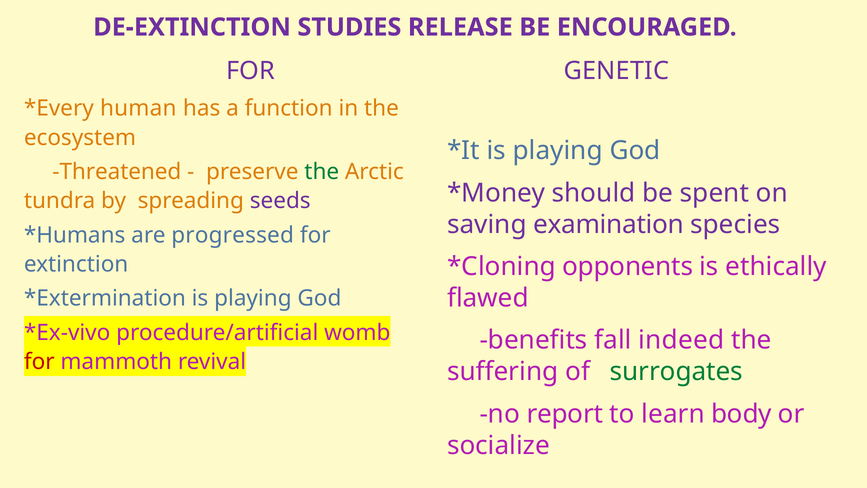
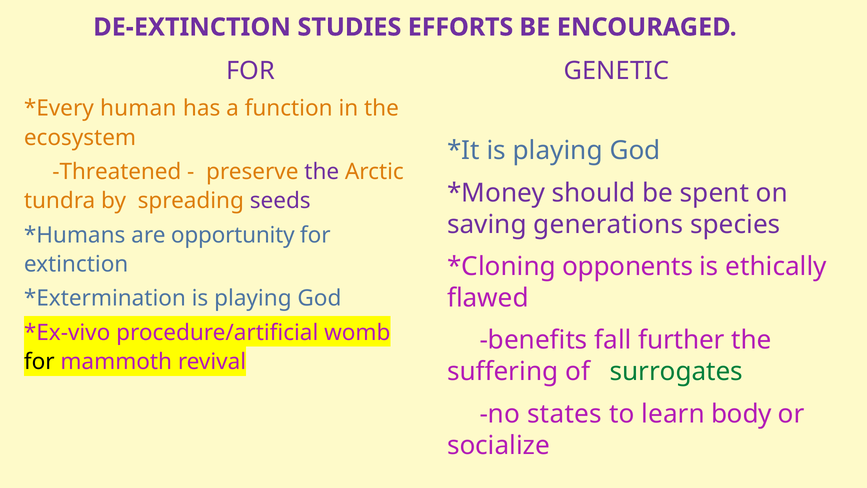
RELEASE: RELEASE -> EFFORTS
the at (322, 172) colour: green -> purple
examination: examination -> generations
progressed: progressed -> opportunity
indeed: indeed -> further
for at (39, 362) colour: red -> black
report: report -> states
